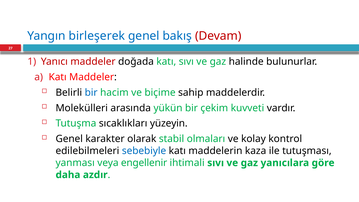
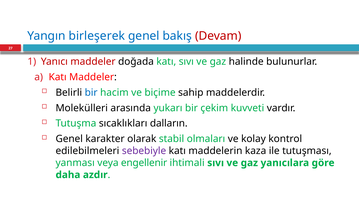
yükün: yükün -> yukarı
yüzeyin: yüzeyin -> dalların
sebebiyle colour: blue -> purple
